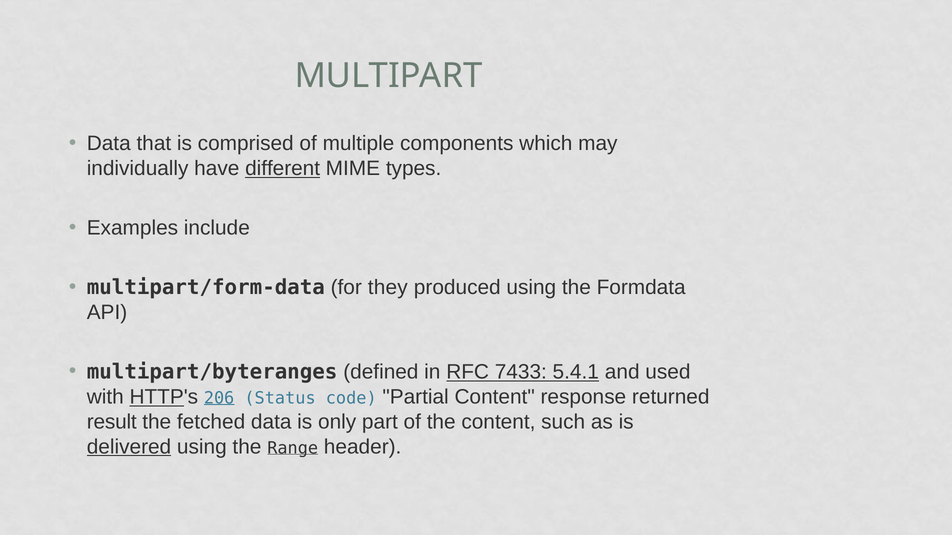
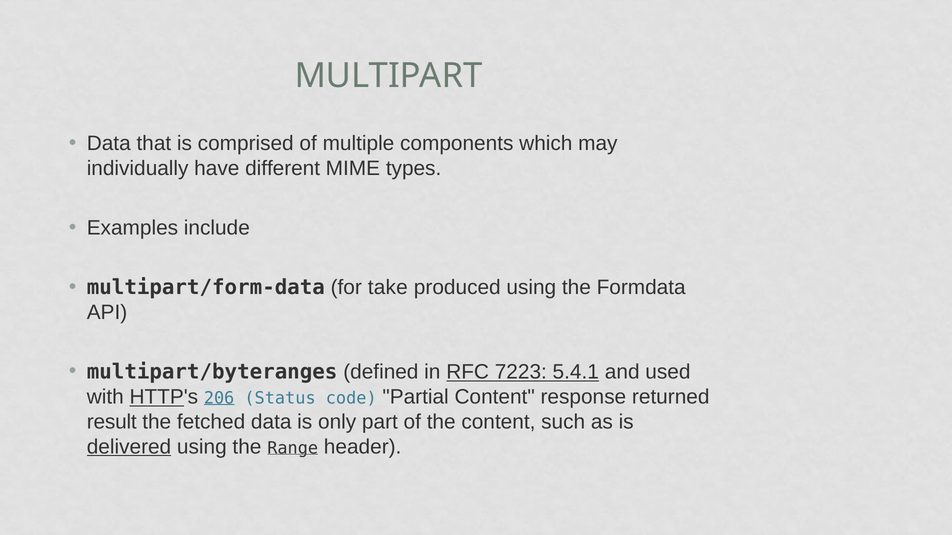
different underline: present -> none
they: they -> take
7433: 7433 -> 7223
